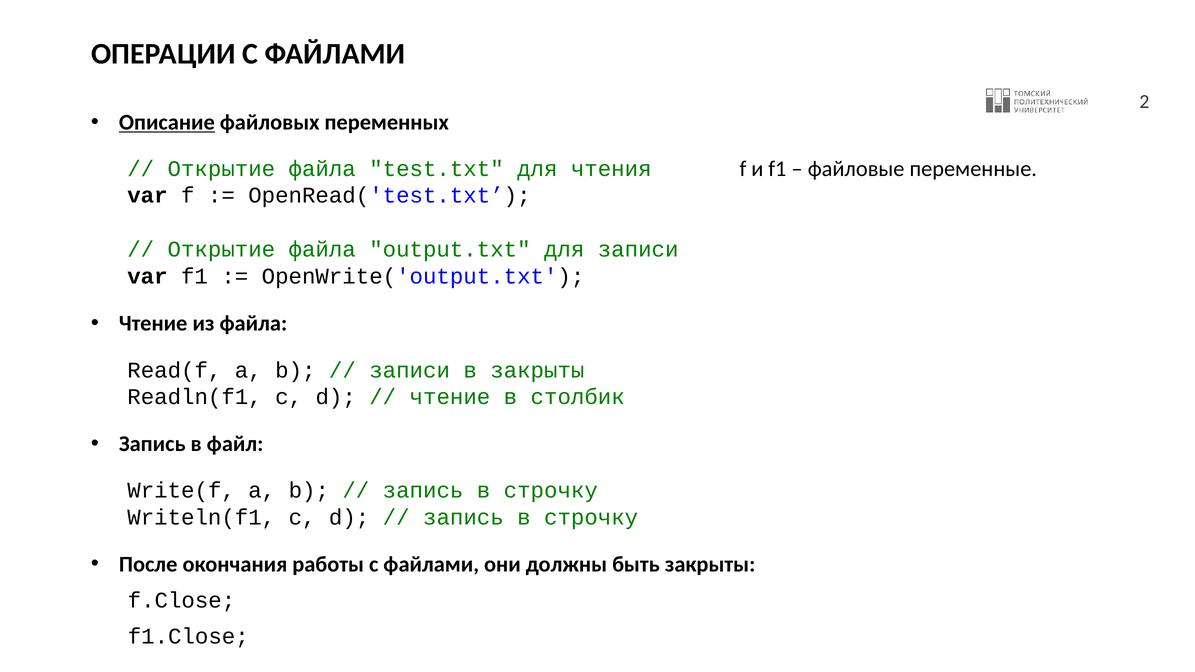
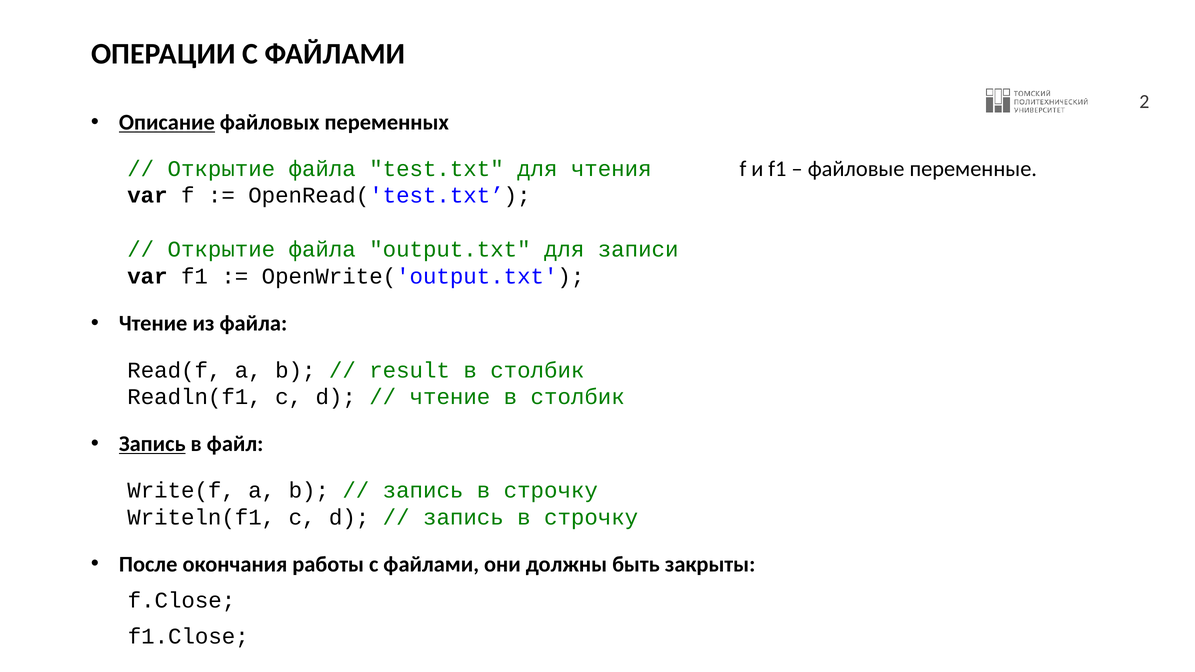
записи at (410, 370): записи -> result
закрыты at (537, 370): закрыты -> столбик
Запись at (152, 444) underline: none -> present
